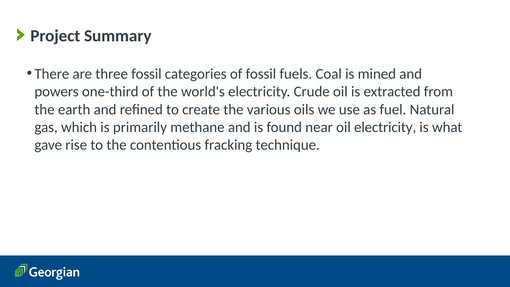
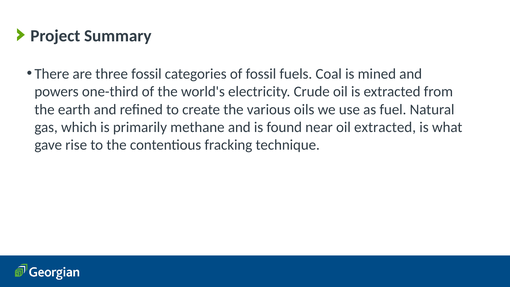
oil electricity: electricity -> extracted
